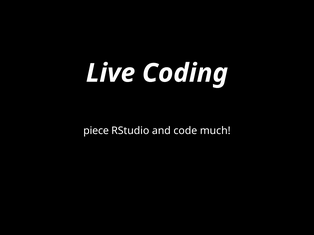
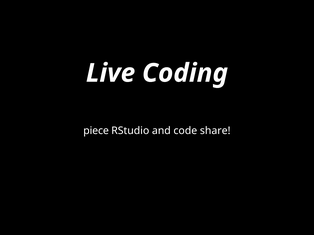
much: much -> share
